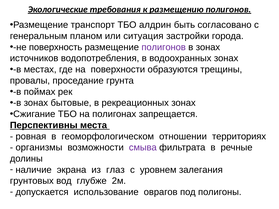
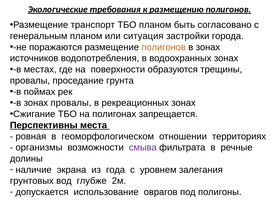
ТБО алдрин: алдрин -> планом
поверхность: поверхность -> поражаются
полигонов at (164, 47) colour: purple -> orange
зонах бытовые: бытовые -> провалы
глаз: глаз -> года
